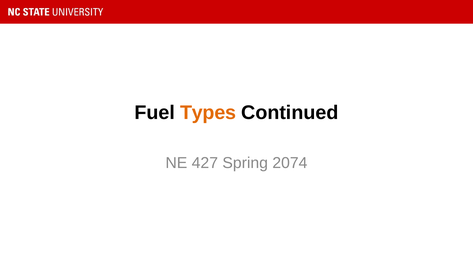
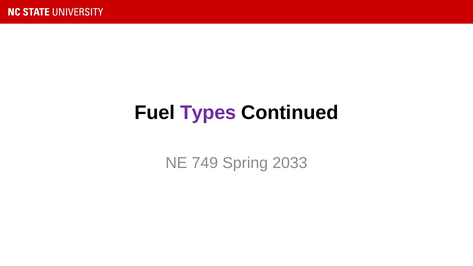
Types colour: orange -> purple
427: 427 -> 749
2074: 2074 -> 2033
